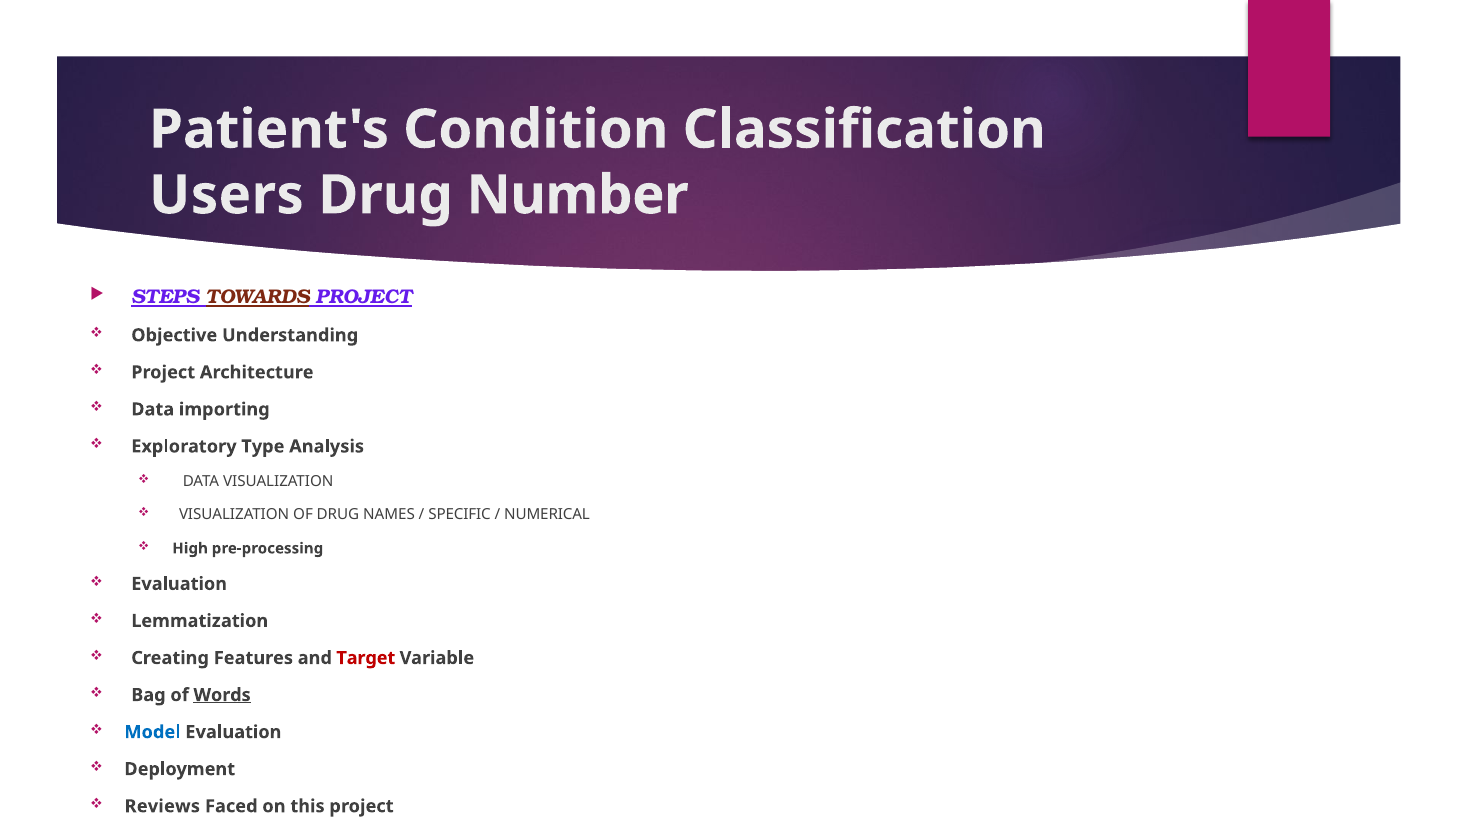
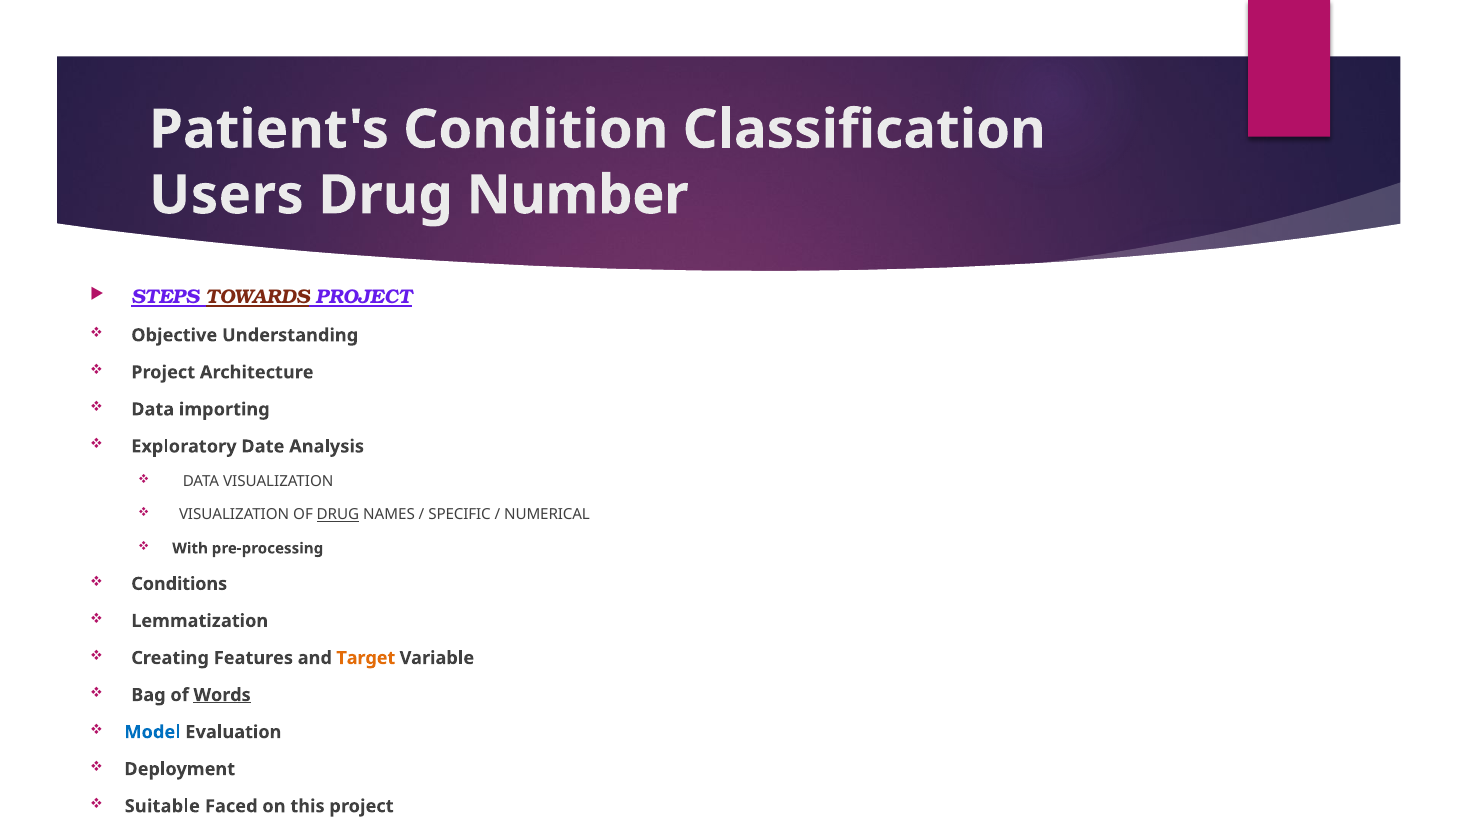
Type: Type -> Date
DRUG at (338, 515) underline: none -> present
High: High -> With
Evaluation at (179, 584): Evaluation -> Conditions
Target colour: red -> orange
Reviews: Reviews -> Suitable
